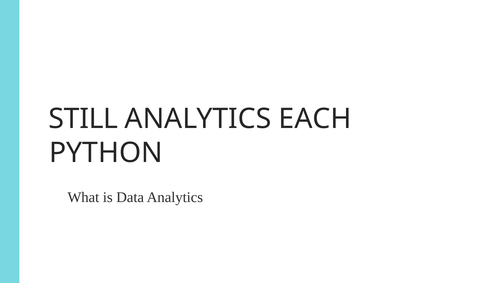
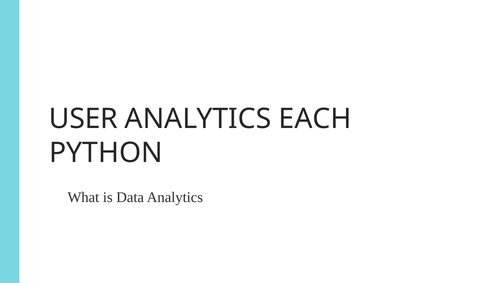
STILL: STILL -> USER
